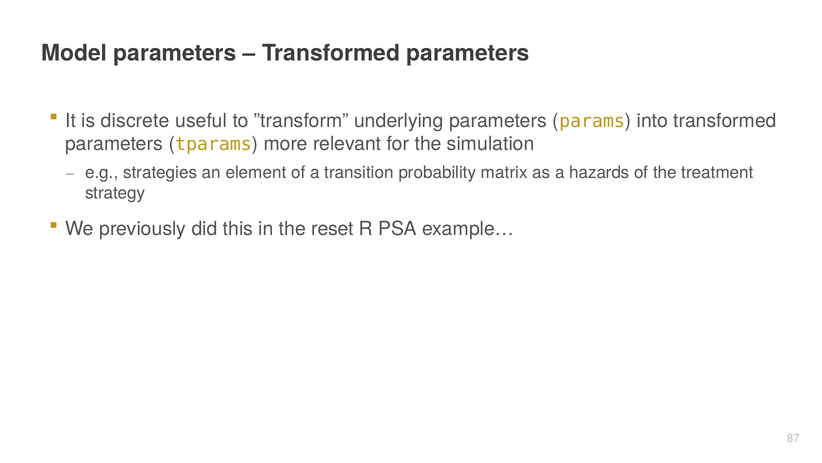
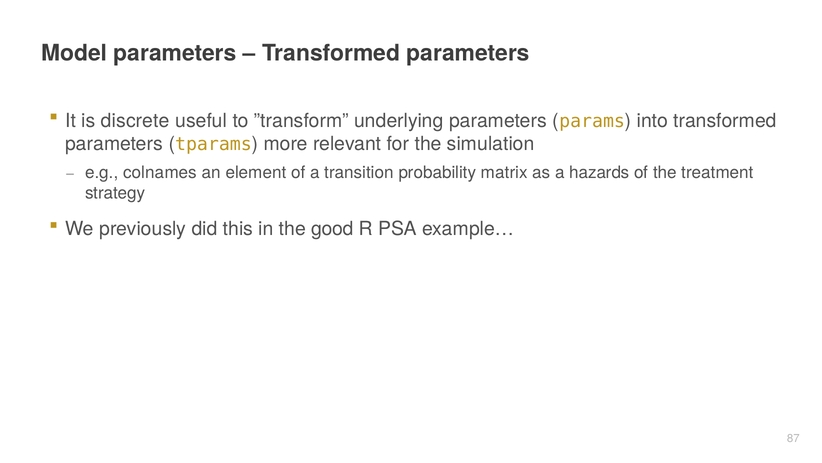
strategies: strategies -> colnames
reset: reset -> good
